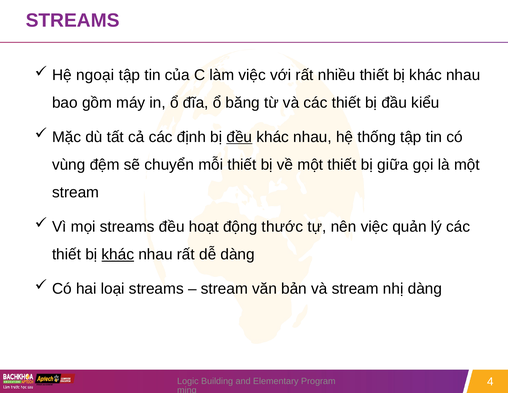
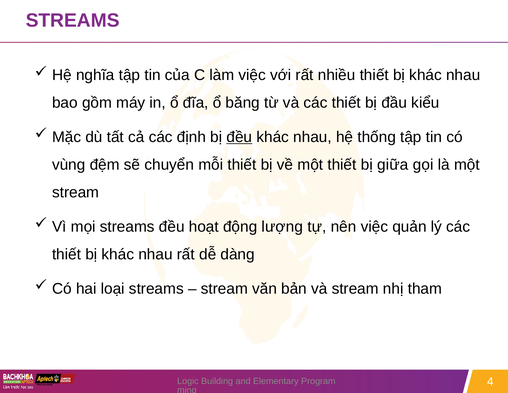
ngoại: ngoại -> nghĩa
thước: thước -> lượng
khác at (118, 254) underline: present -> none
nhị dàng: dàng -> tham
